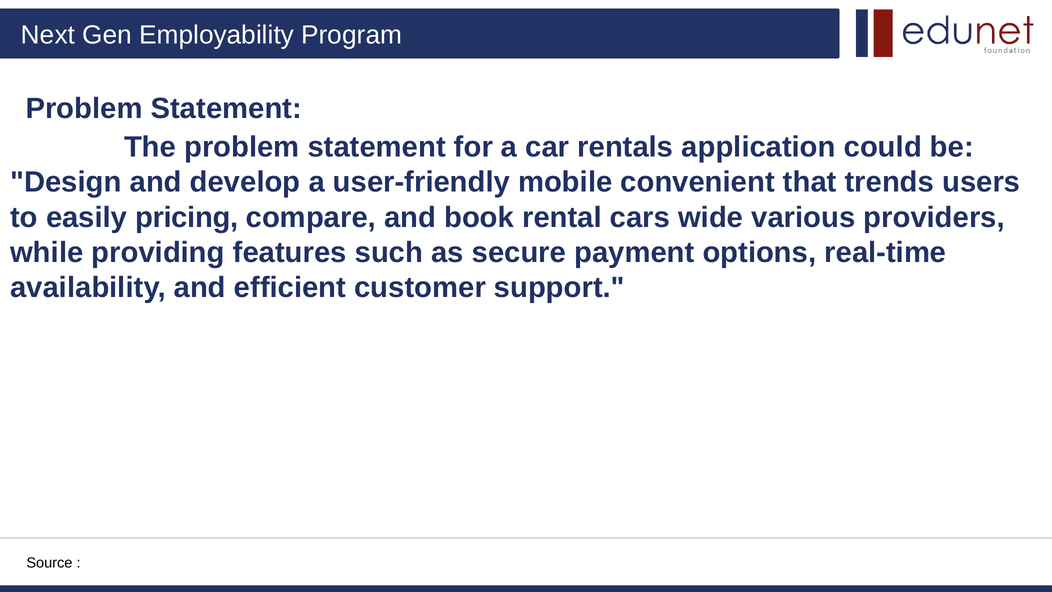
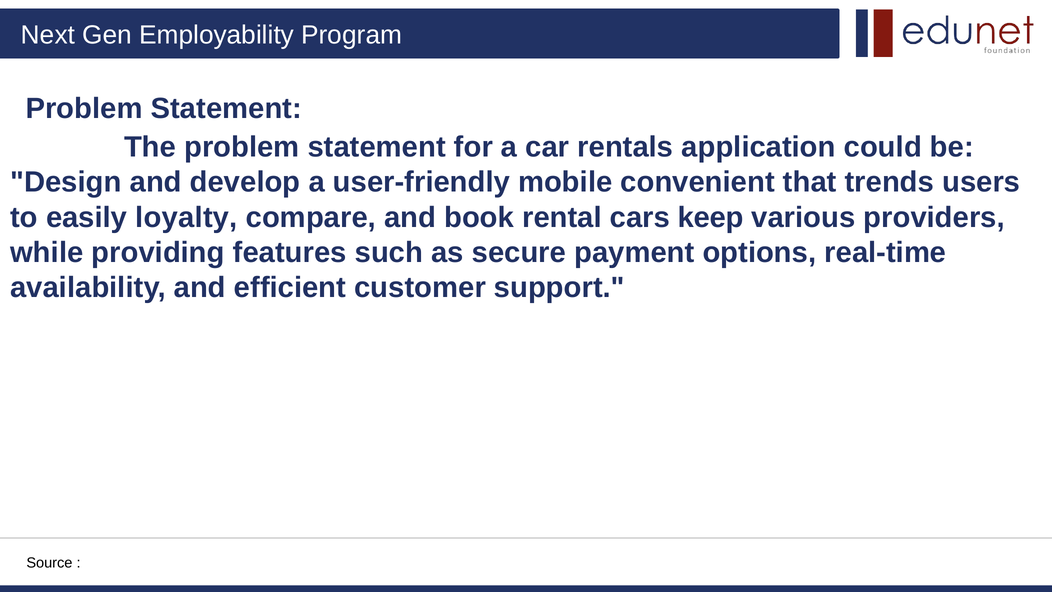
pricing: pricing -> loyalty
wide: wide -> keep
